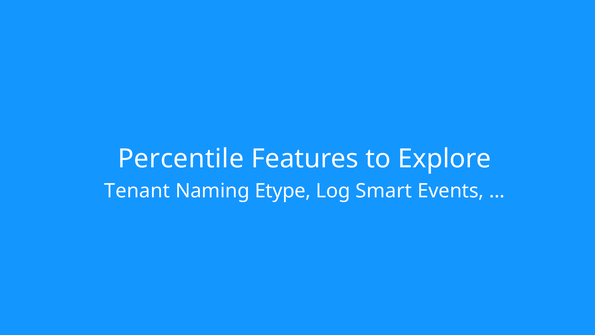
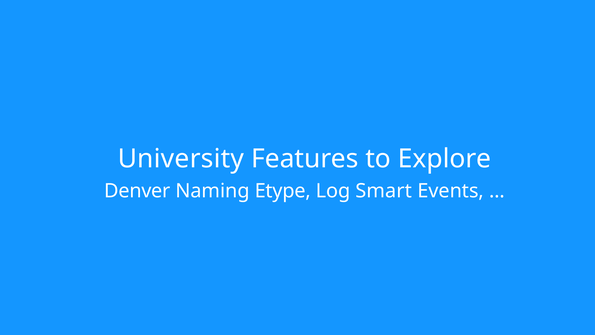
Percentile: Percentile -> University
Tenant: Tenant -> Denver
